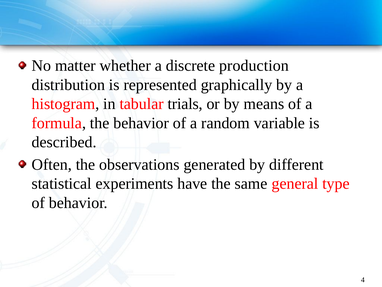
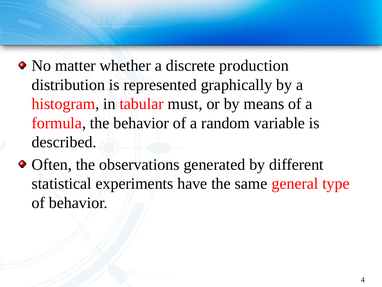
trials: trials -> must
